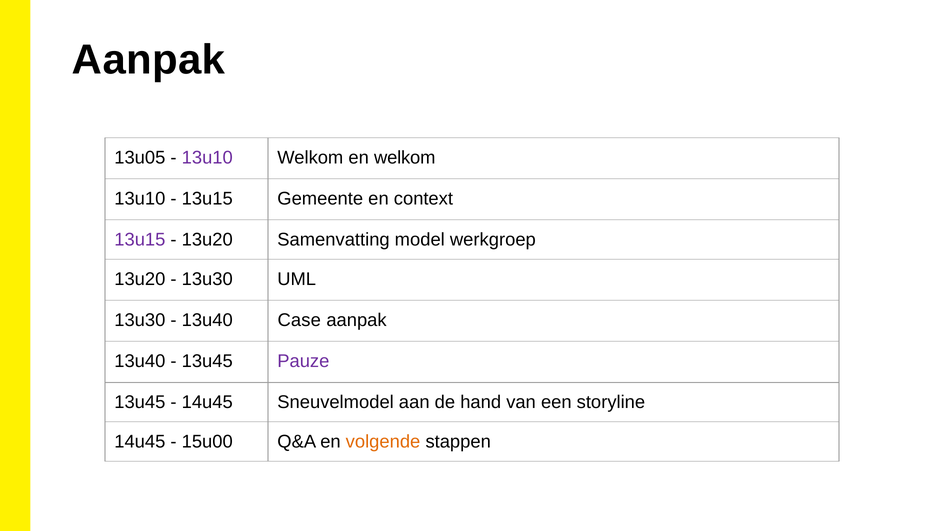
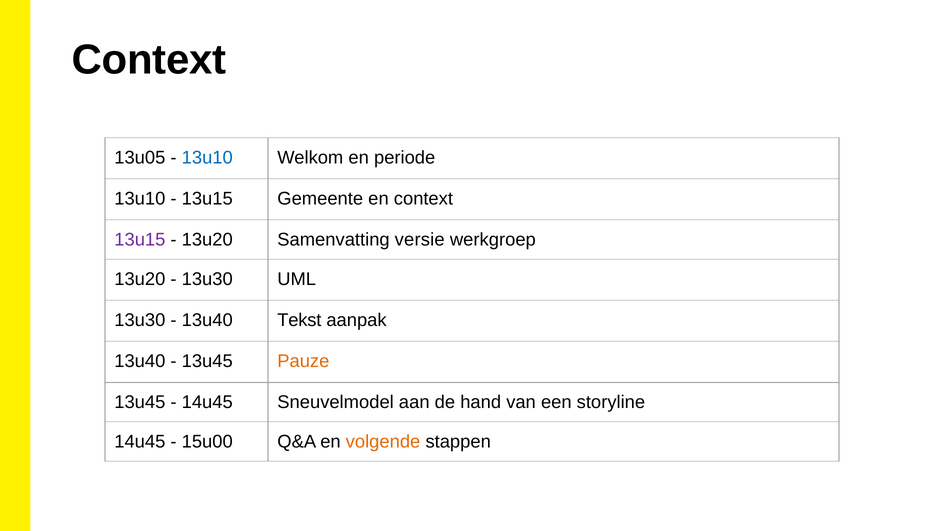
Aanpak at (149, 60): Aanpak -> Context
13u10 at (207, 158) colour: purple -> blue
en welkom: welkom -> periode
model: model -> versie
Case: Case -> Tekst
Pauze colour: purple -> orange
